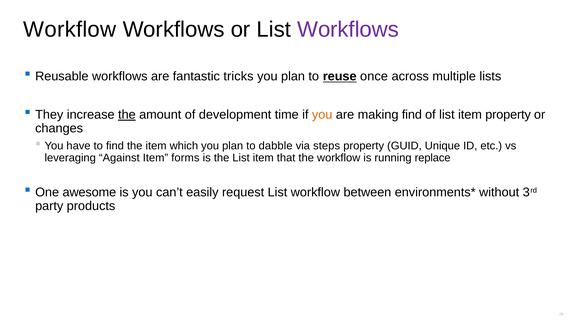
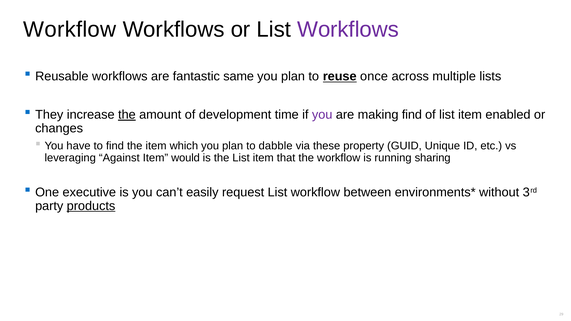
tricks: tricks -> same
you at (322, 115) colour: orange -> purple
item property: property -> enabled
steps: steps -> these
forms: forms -> would
replace: replace -> sharing
awesome: awesome -> executive
products underline: none -> present
